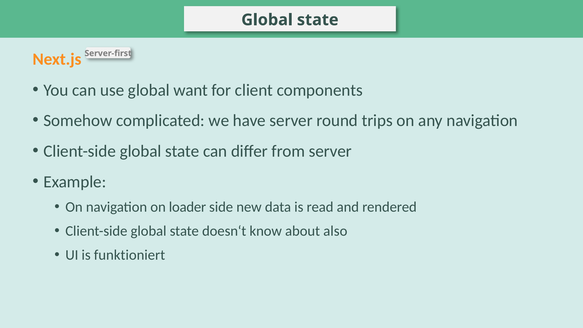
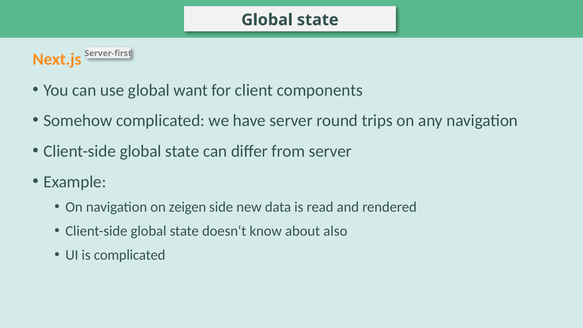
loader: loader -> zeigen
is funktioniert: funktioniert -> complicated
